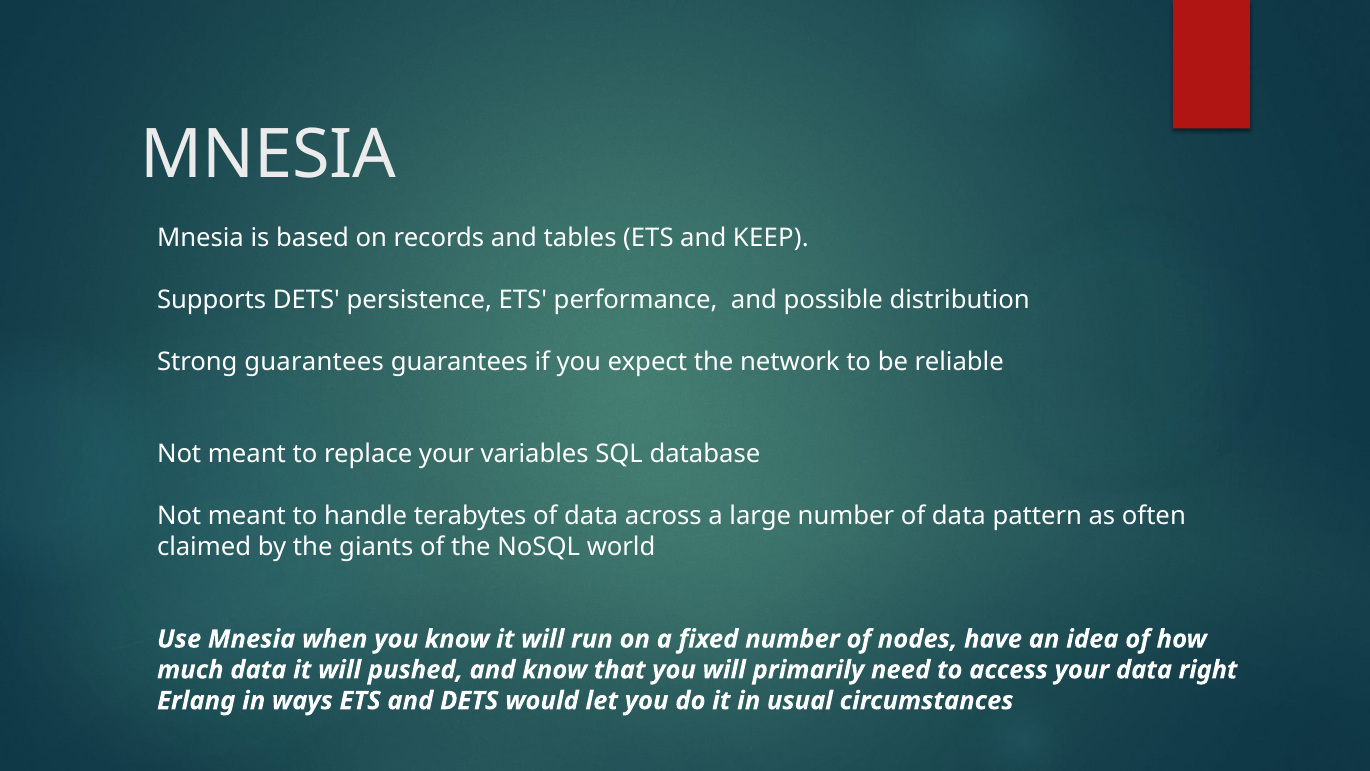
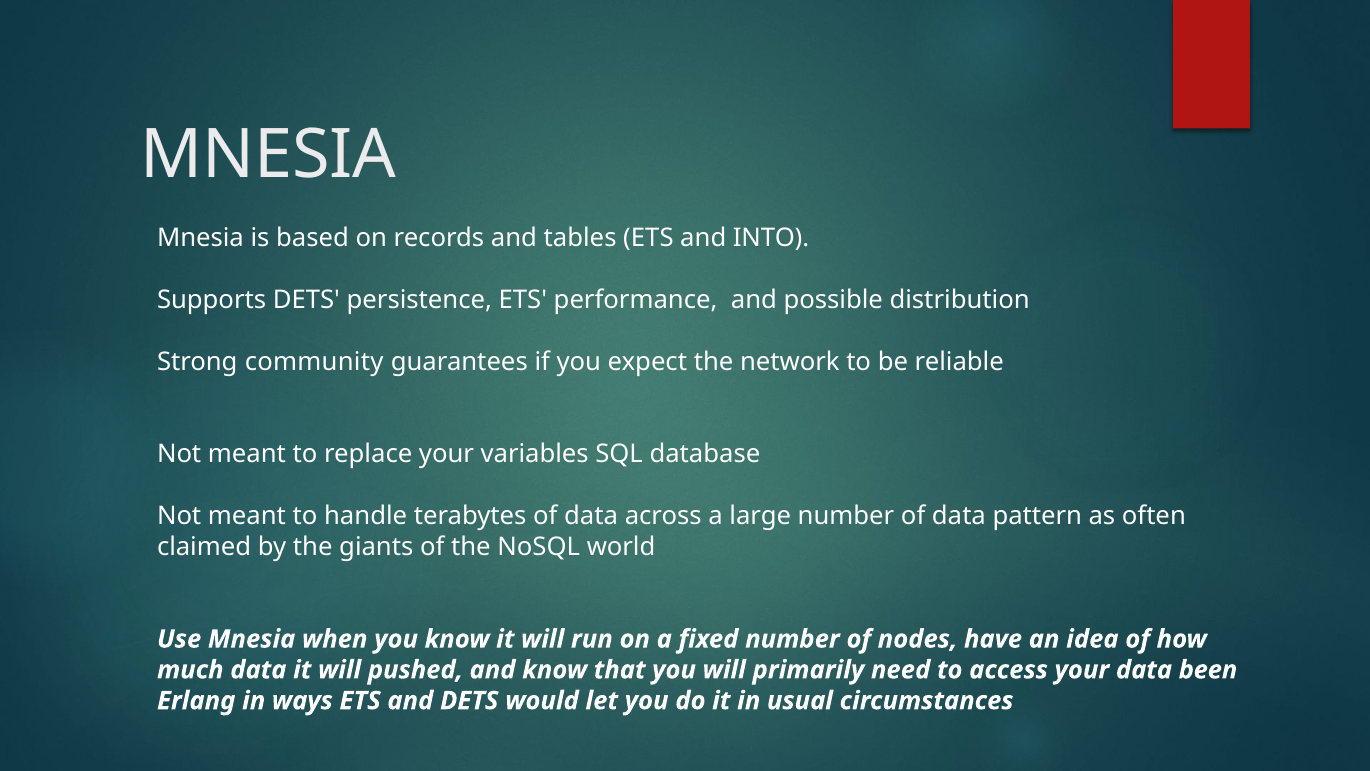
KEEP: KEEP -> INTO
Strong guarantees: guarantees -> community
right: right -> been
